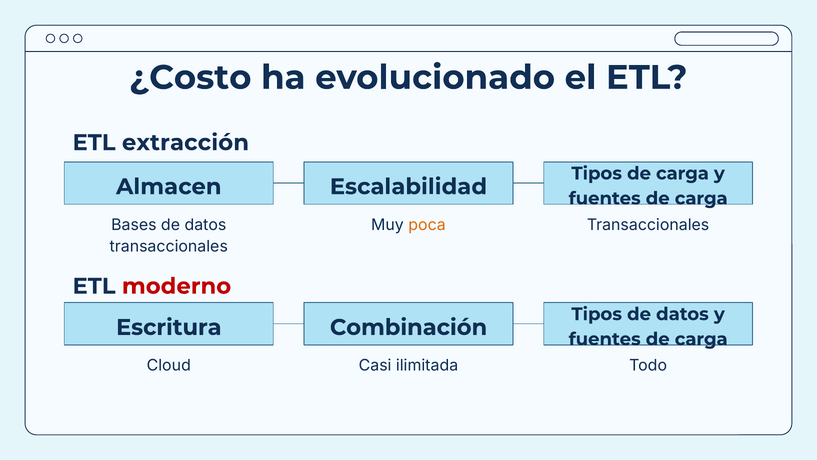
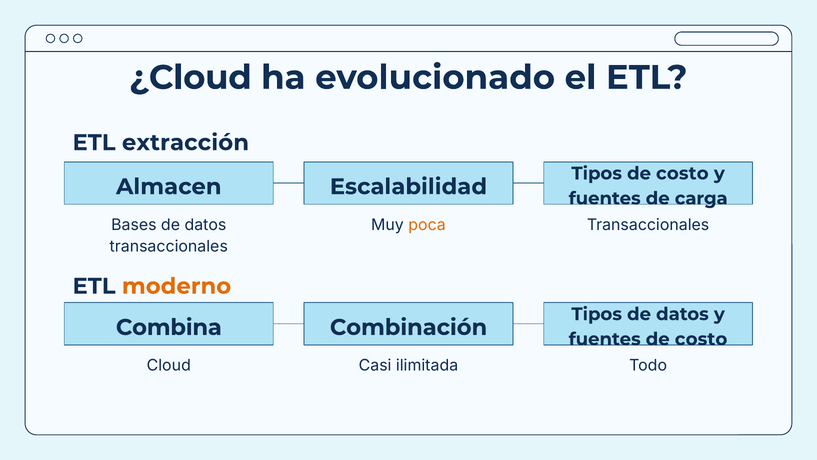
¿Costo: ¿Costo -> ¿Cloud
Tipos de carga: carga -> costo
moderno colour: red -> orange
Escritura: Escritura -> Combina
carga at (701, 339): carga -> costo
